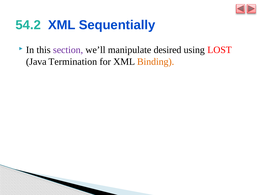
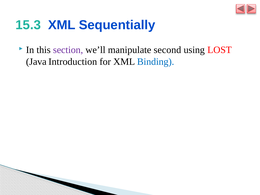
54.2: 54.2 -> 15.3
desired: desired -> second
Termination: Termination -> Introduction
Binding colour: orange -> blue
